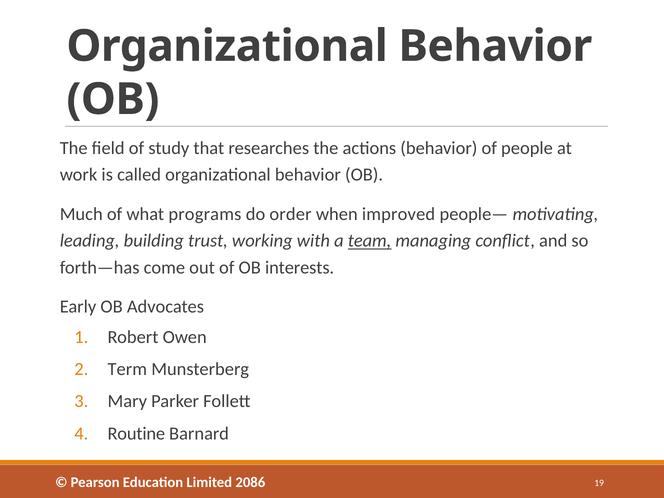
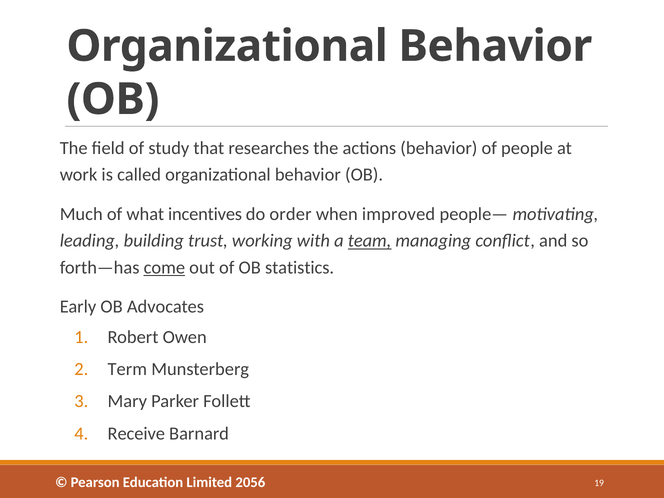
programs: programs -> incentives
come underline: none -> present
interests: interests -> statistics
Routine: Routine -> Receive
2086: 2086 -> 2056
